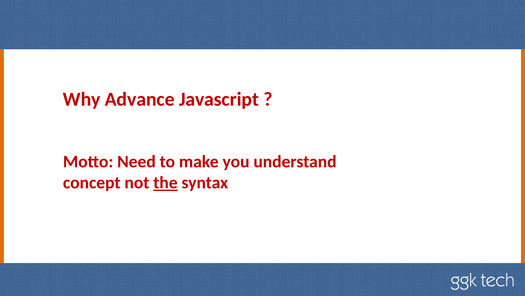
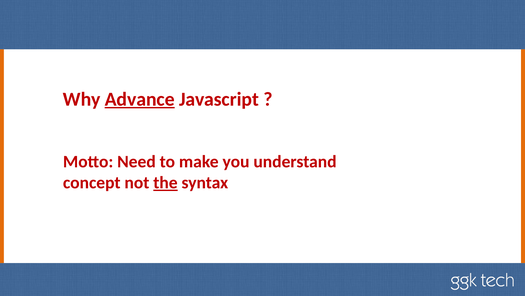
Advance underline: none -> present
